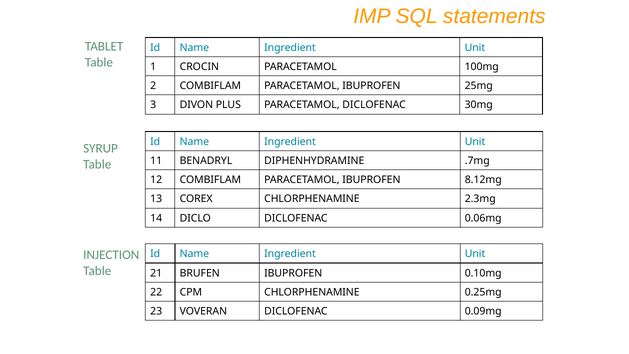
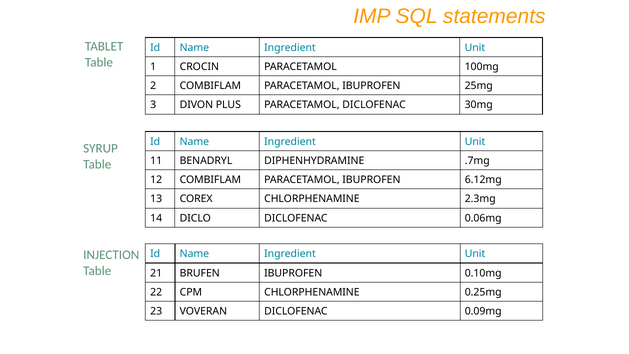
8.12mg: 8.12mg -> 6.12mg
